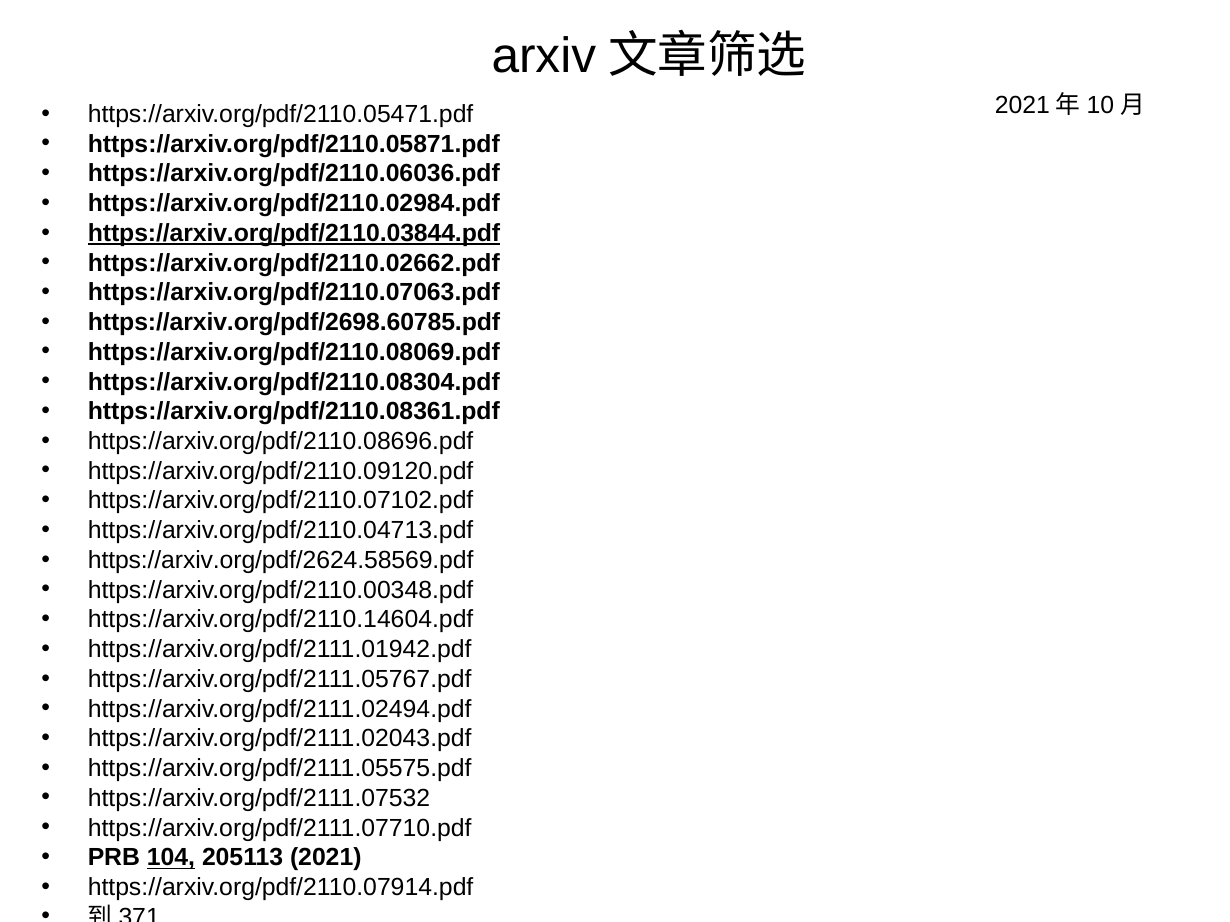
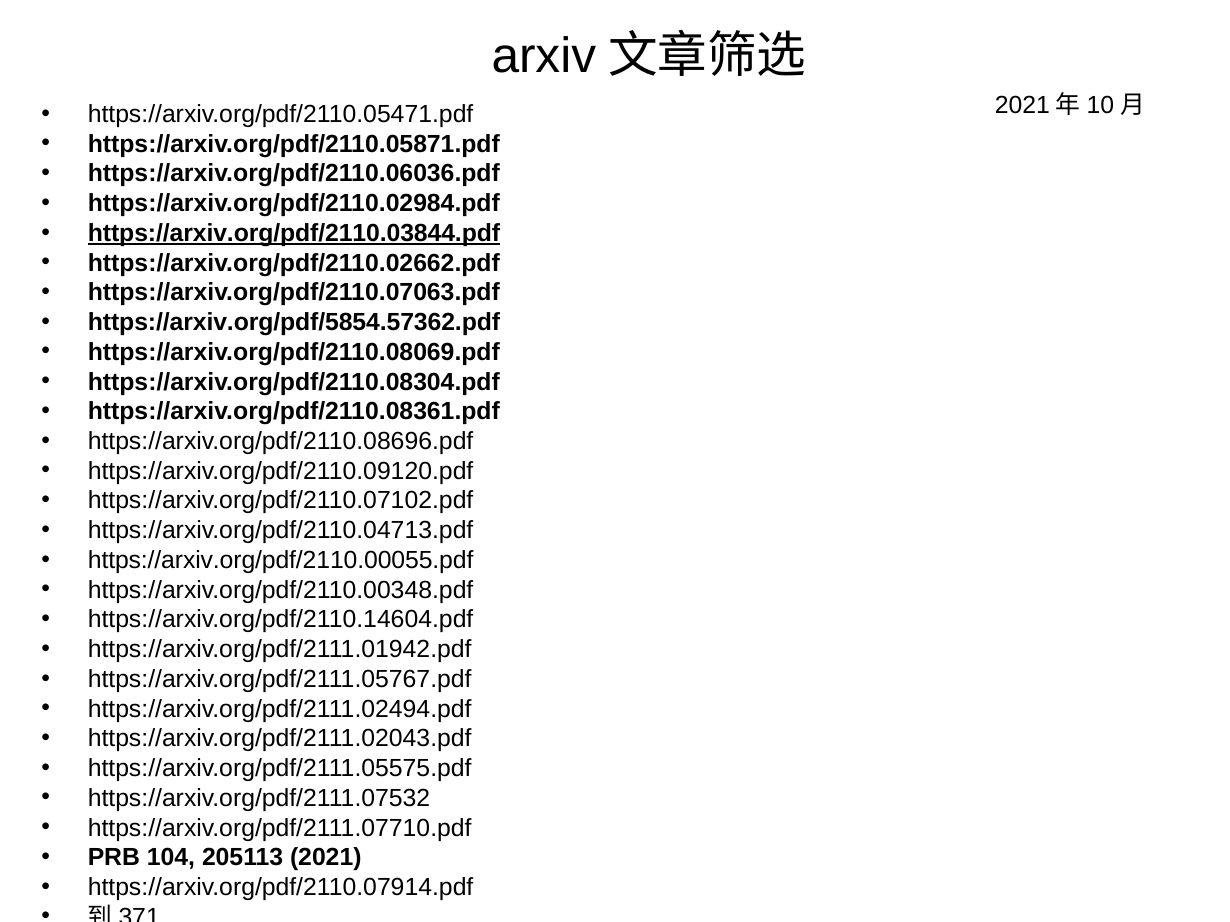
https://arxiv.org/pdf/2698.60785.pdf: https://arxiv.org/pdf/2698.60785.pdf -> https://arxiv.org/pdf/5854.57362.pdf
https://arxiv.org/pdf/2624.58569.pdf: https://arxiv.org/pdf/2624.58569.pdf -> https://arxiv.org/pdf/2110.00055.pdf
104 underline: present -> none
